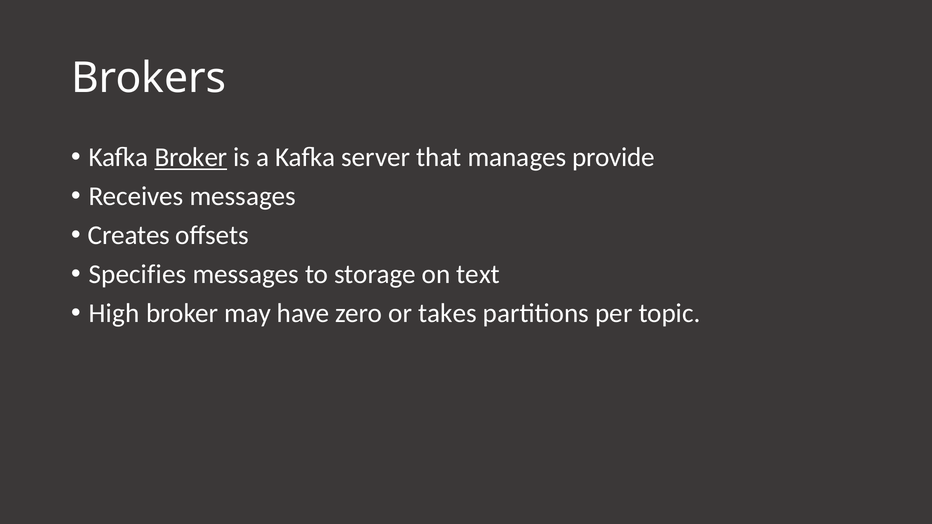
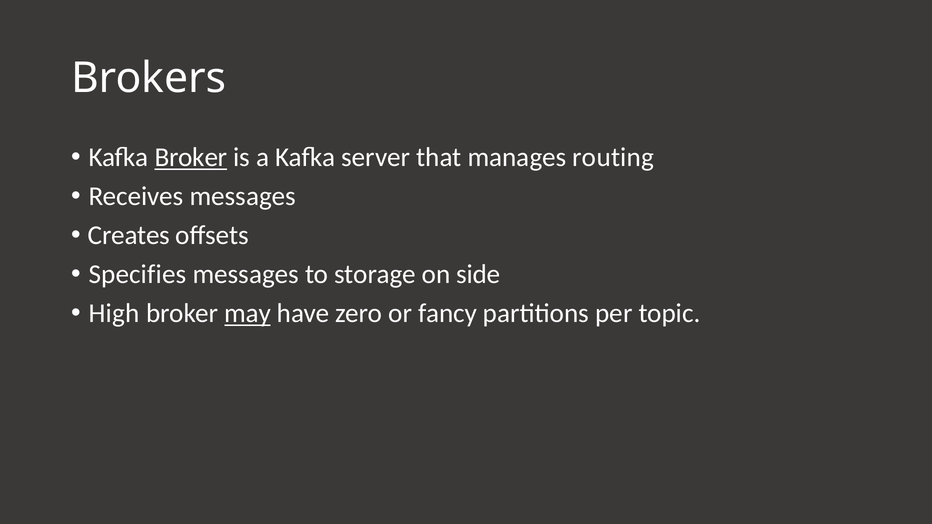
provide: provide -> routing
text: text -> side
may underline: none -> present
takes: takes -> fancy
